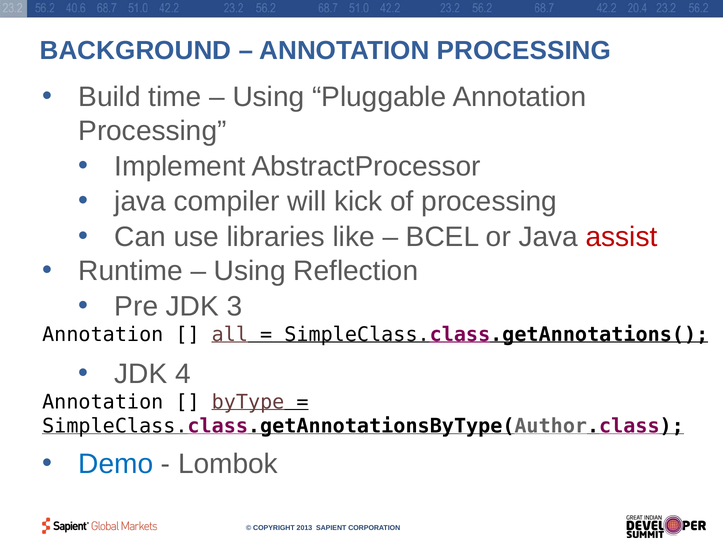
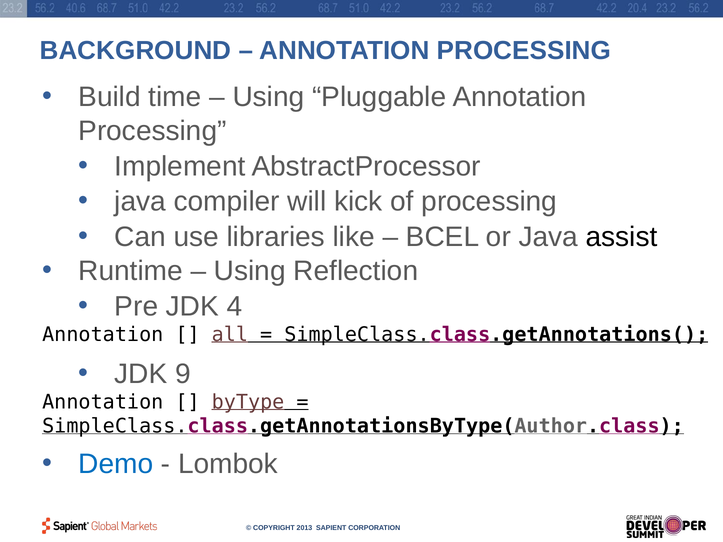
assist colour: red -> black
3: 3 -> 4
4: 4 -> 9
